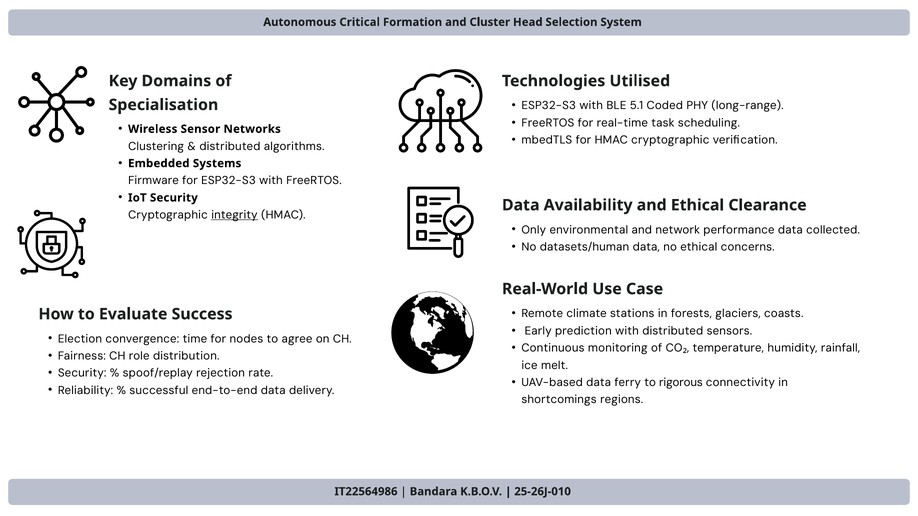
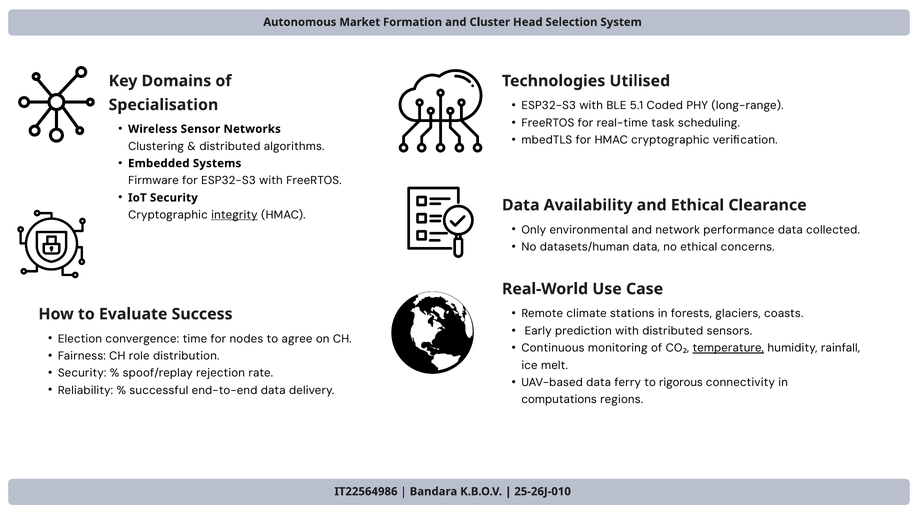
Critical: Critical -> Market
temperature underline: none -> present
shortcomings: shortcomings -> computations
